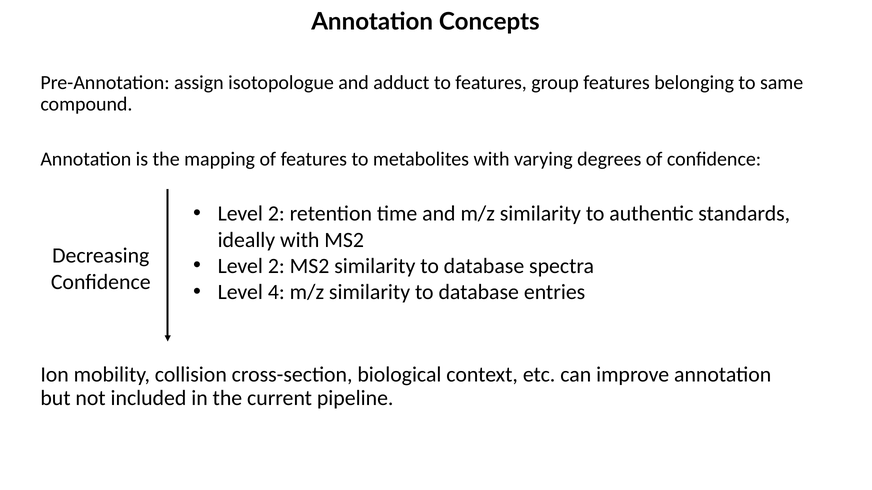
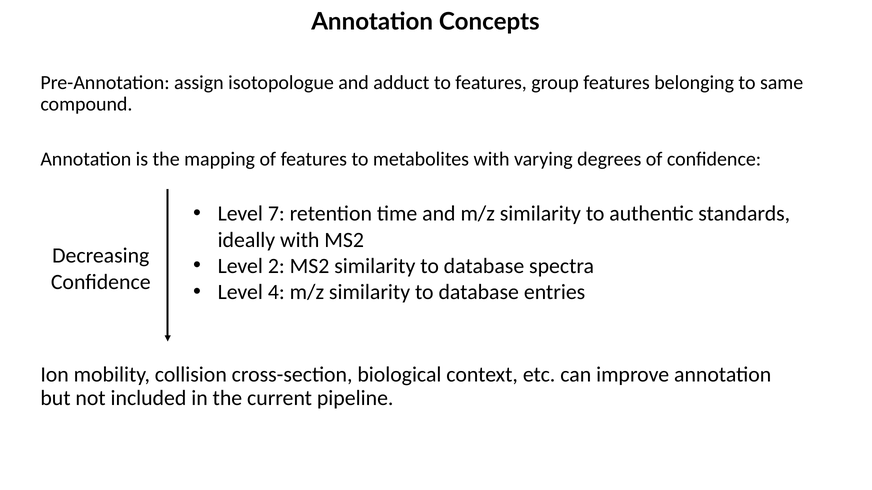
2 at (276, 214): 2 -> 7
